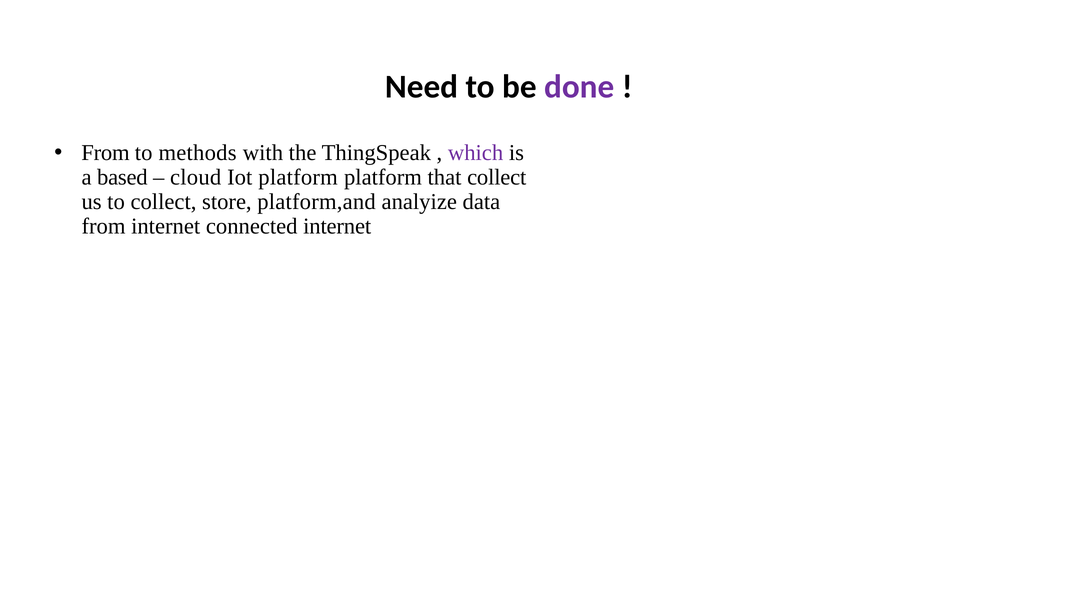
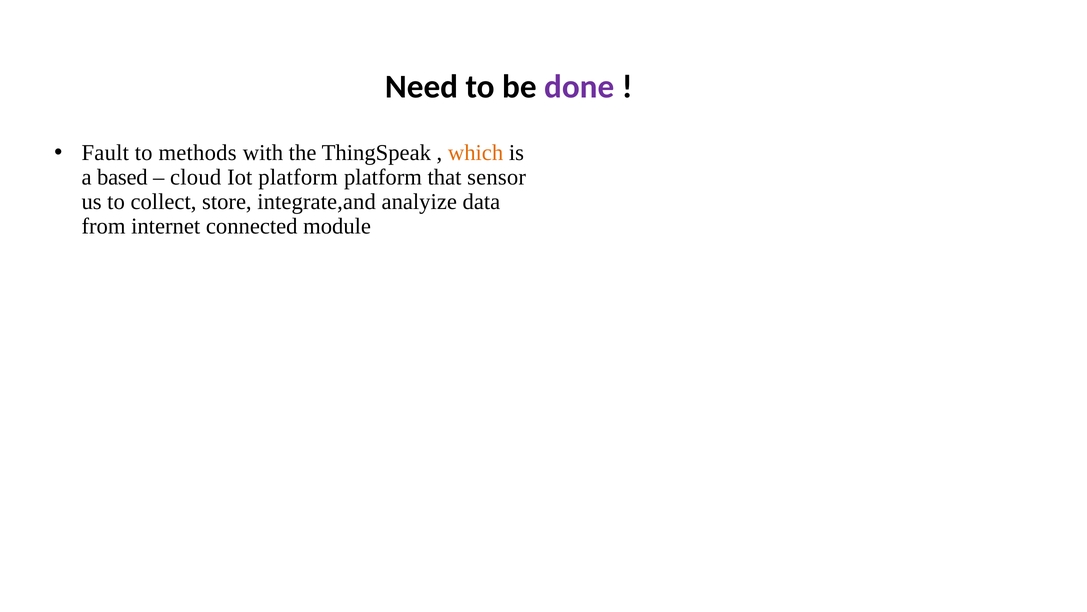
From at (105, 153): From -> Fault
which colour: purple -> orange
that collect: collect -> sensor
platform,and: platform,and -> integrate,and
connected internet: internet -> module
